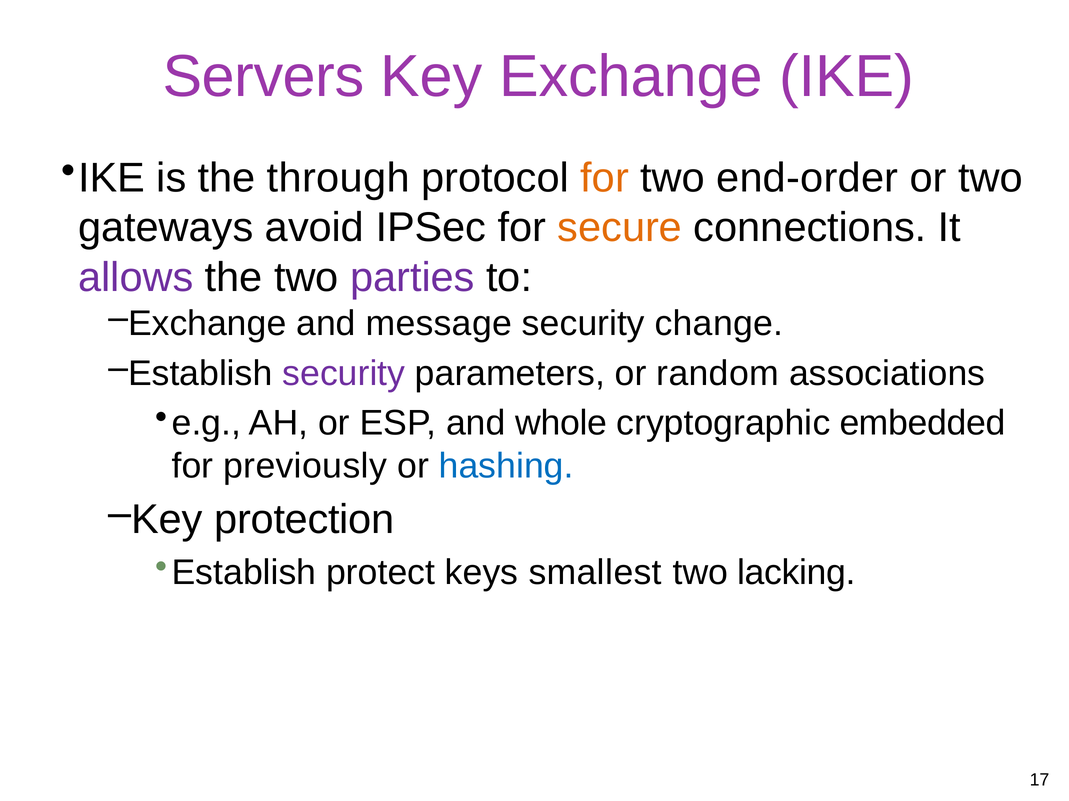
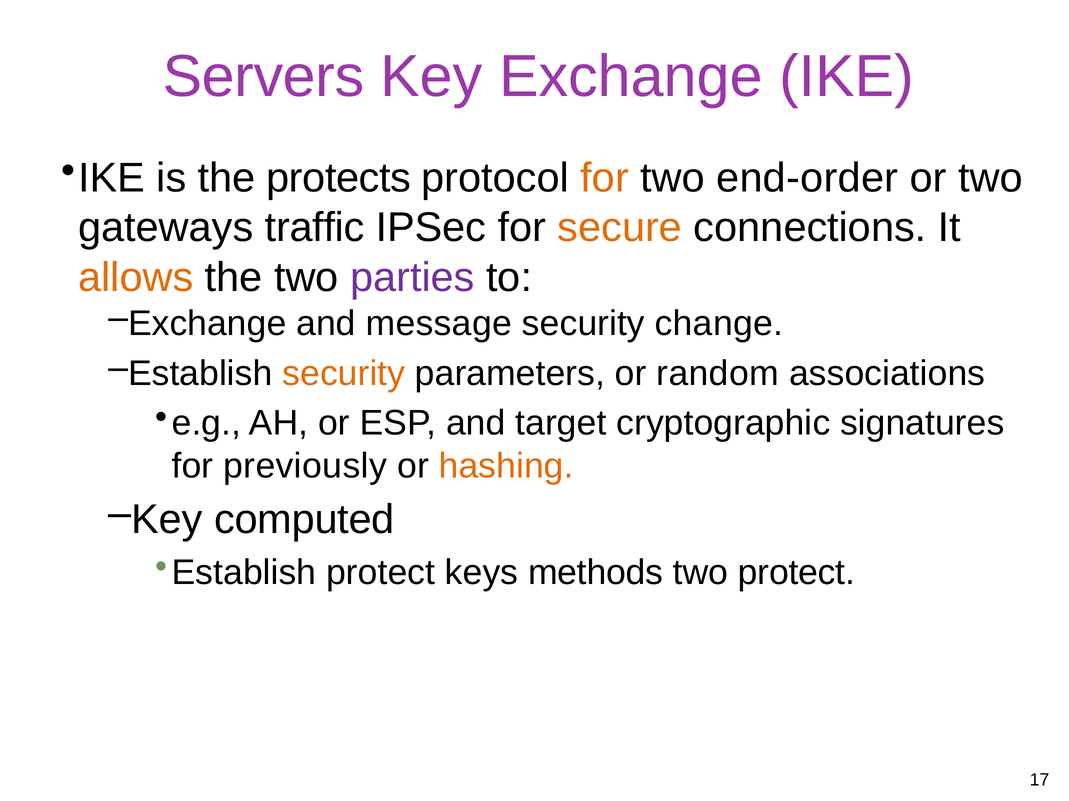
through: through -> protects
avoid: avoid -> traffic
allows colour: purple -> orange
security at (344, 374) colour: purple -> orange
whole: whole -> target
embedded: embedded -> signatures
hashing colour: blue -> orange
protection: protection -> computed
smallest: smallest -> methods
two lacking: lacking -> protect
